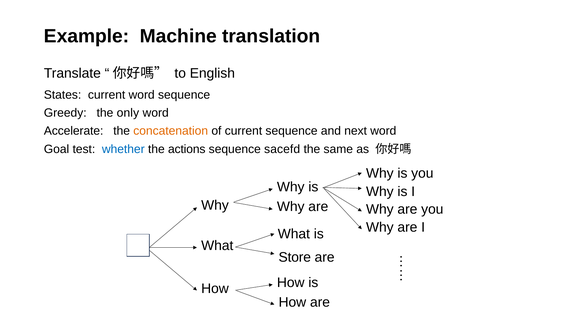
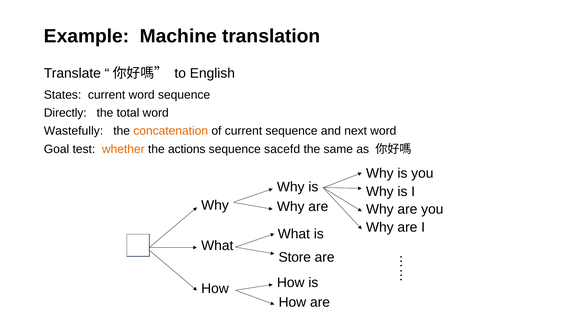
Greedy: Greedy -> Directly
only: only -> total
Accelerate: Accelerate -> Wastefully
whether colour: blue -> orange
